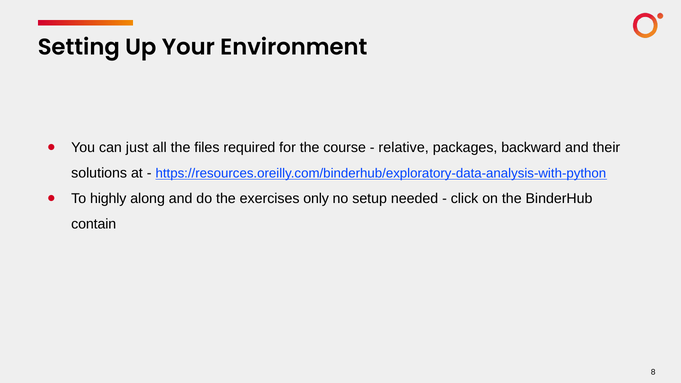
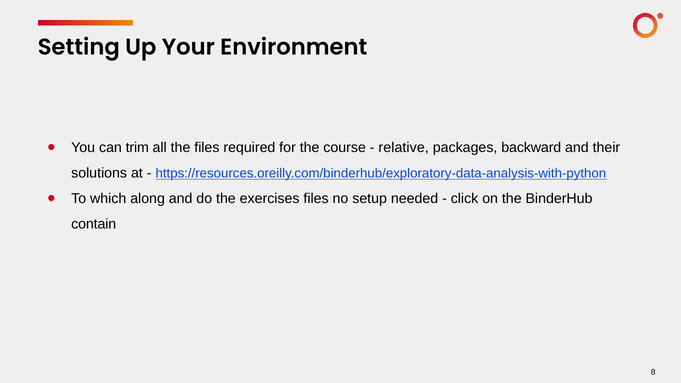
just: just -> trim
highly: highly -> which
exercises only: only -> files
